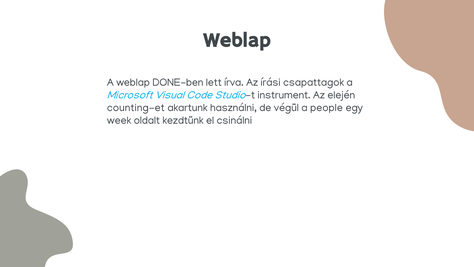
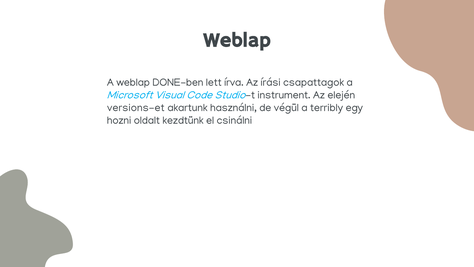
counting-et: counting-et -> versions-et
people: people -> terribly
week: week -> hozni
